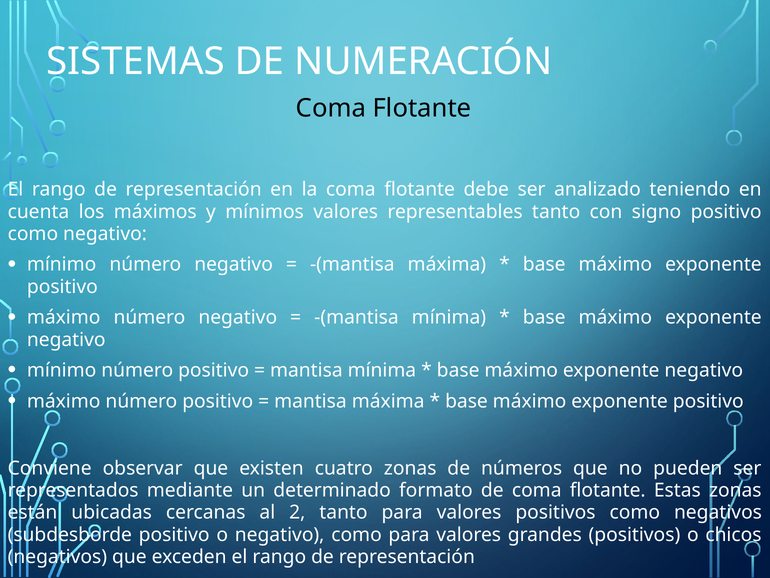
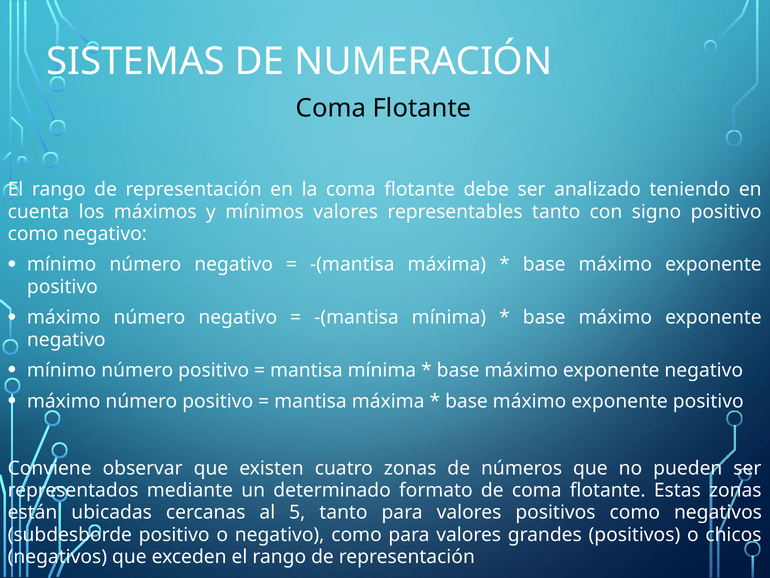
2: 2 -> 5
